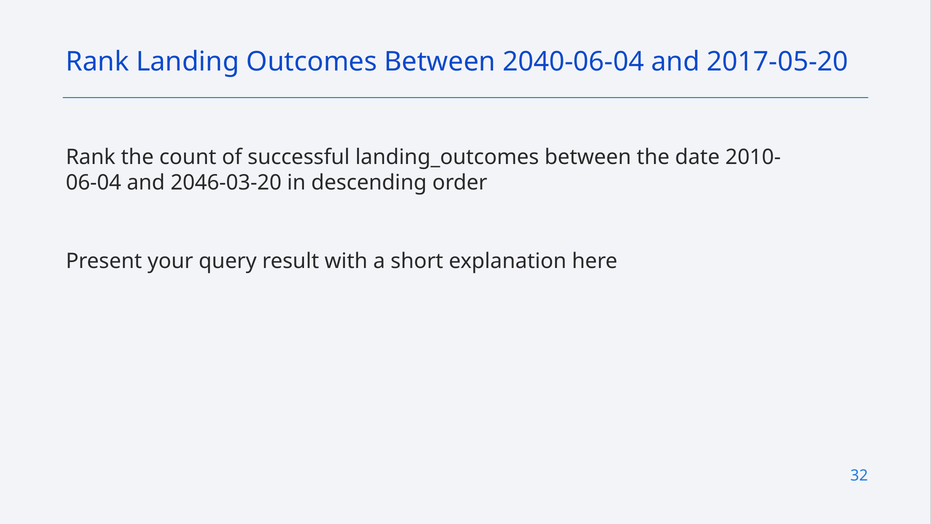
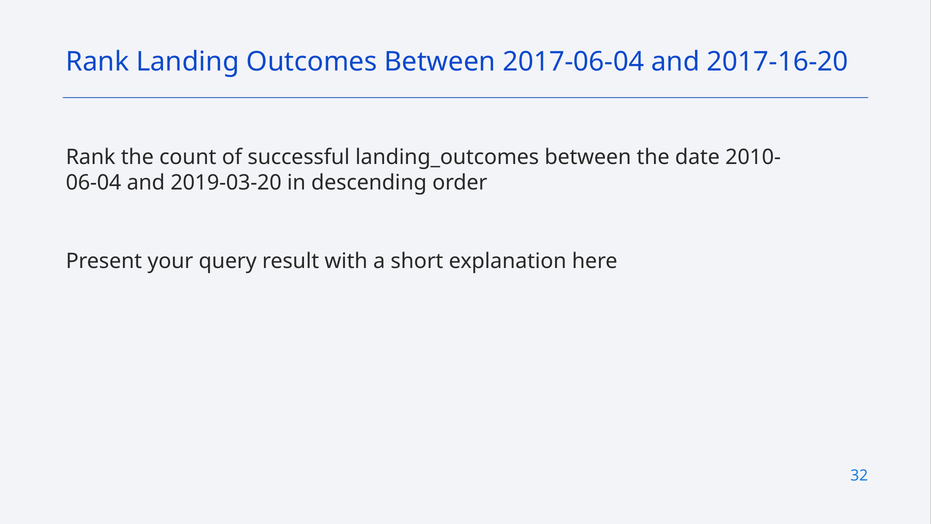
2040-06-04: 2040-06-04 -> 2017-06-04
2017-05-20: 2017-05-20 -> 2017-16-20
2046-03-20: 2046-03-20 -> 2019-03-20
